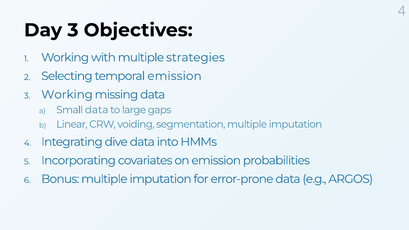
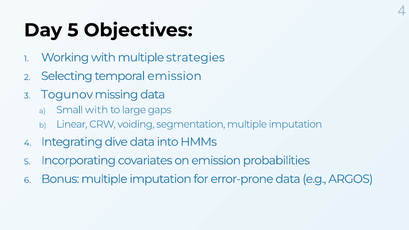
Day 3: 3 -> 5
Working at (67, 95): Working -> Togunov
Small data: data -> with
